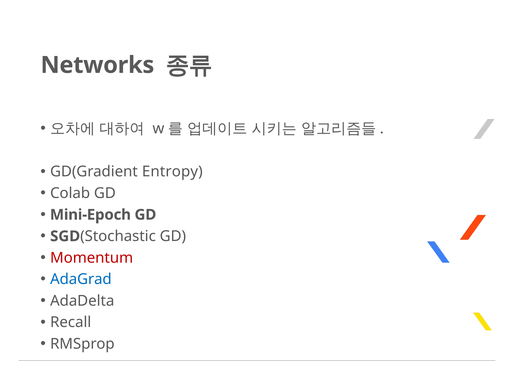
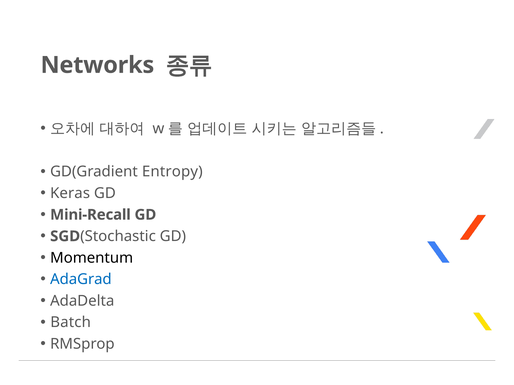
Colab: Colab -> Keras
Mini-Epoch: Mini-Epoch -> Mini-Recall
Momentum colour: red -> black
Recall: Recall -> Batch
